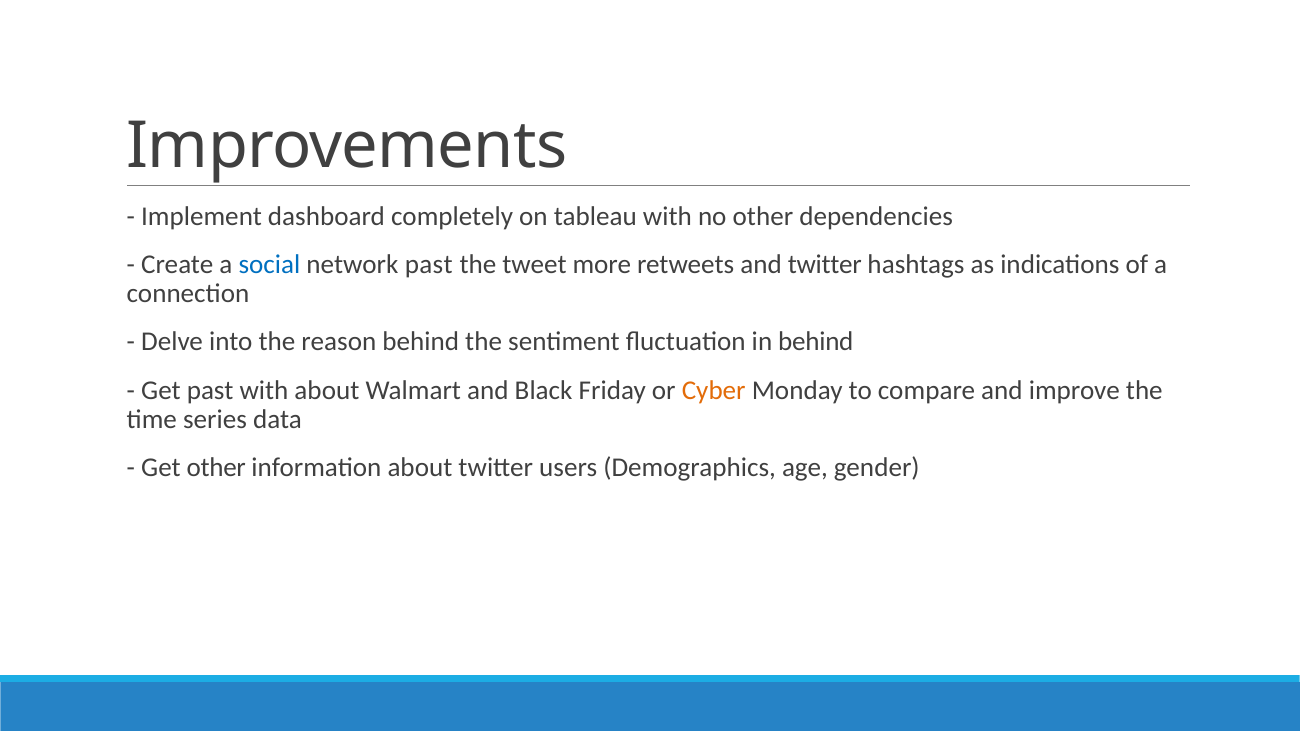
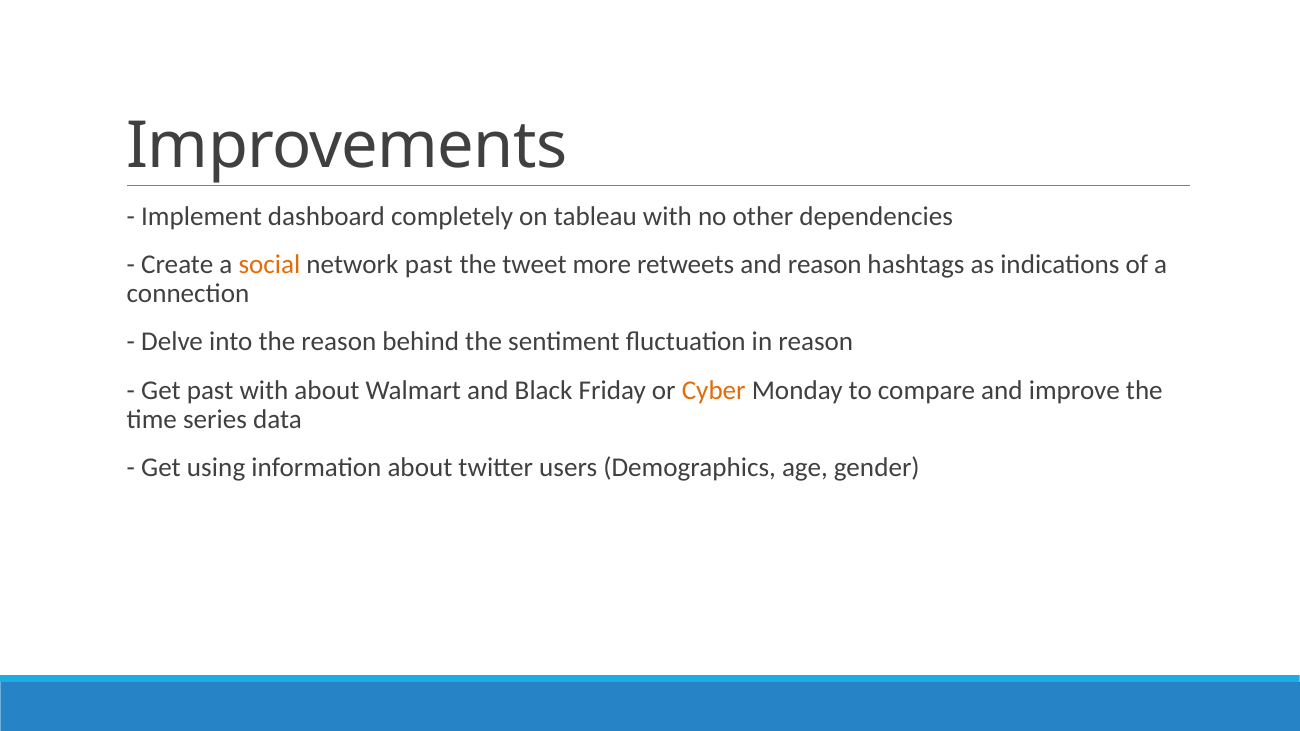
social colour: blue -> orange
and twitter: twitter -> reason
in behind: behind -> reason
Get other: other -> using
